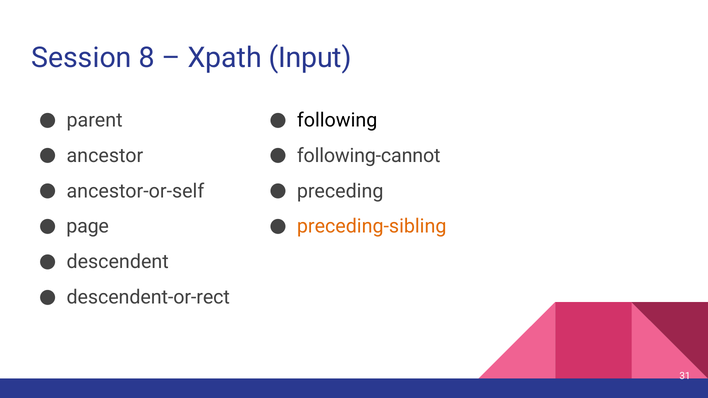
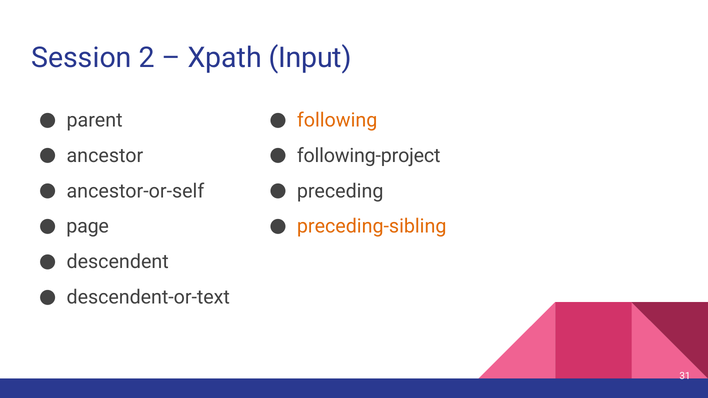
8: 8 -> 2
following colour: black -> orange
following-cannot: following-cannot -> following-project
descendent-or-rect: descendent-or-rect -> descendent-or-text
